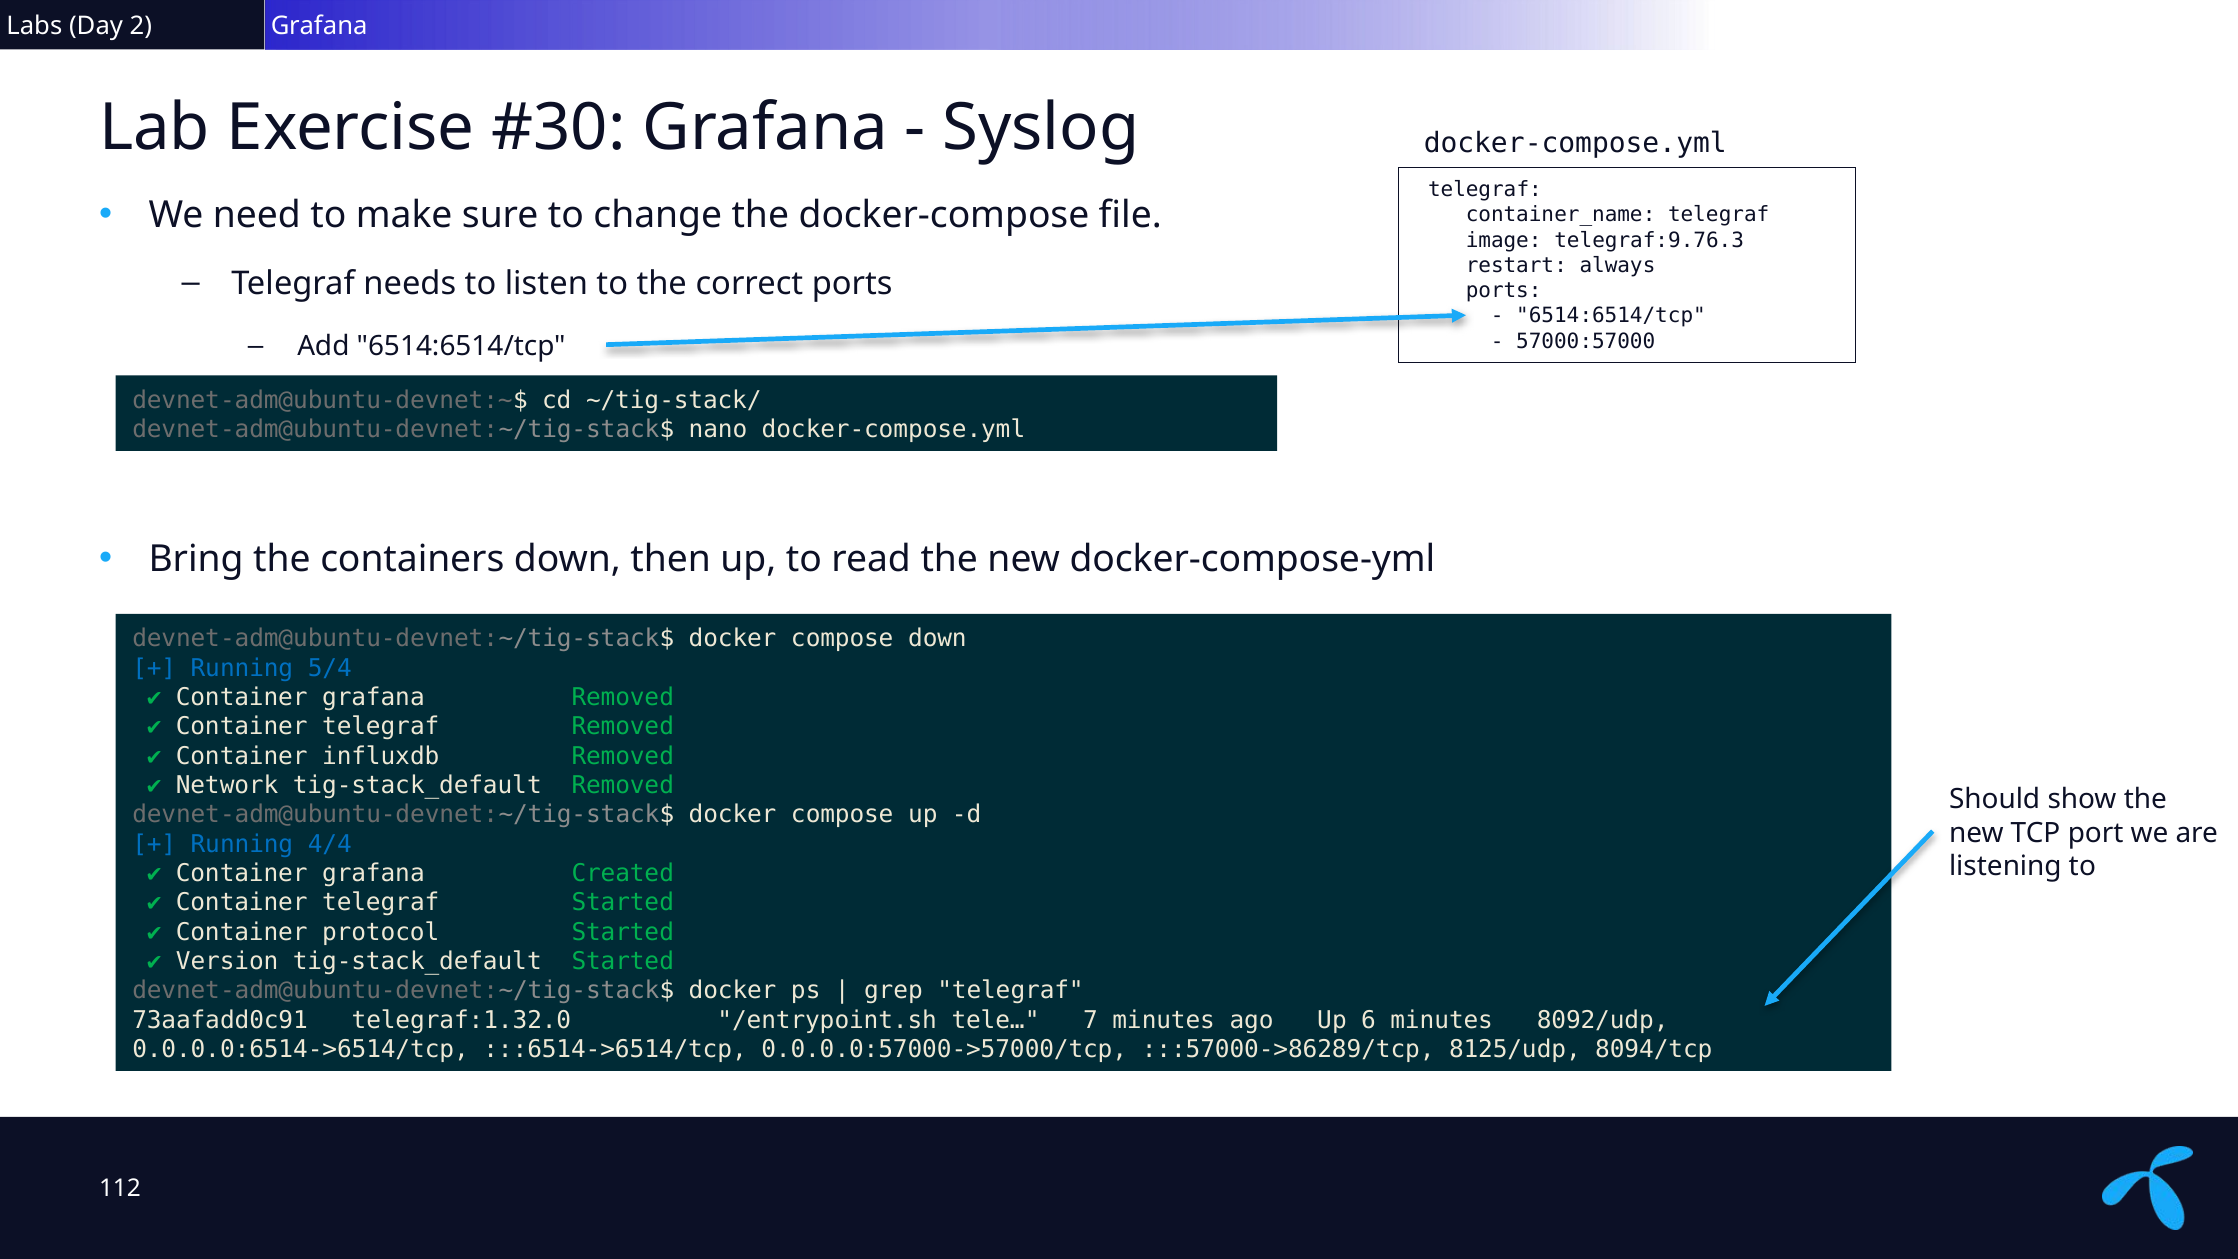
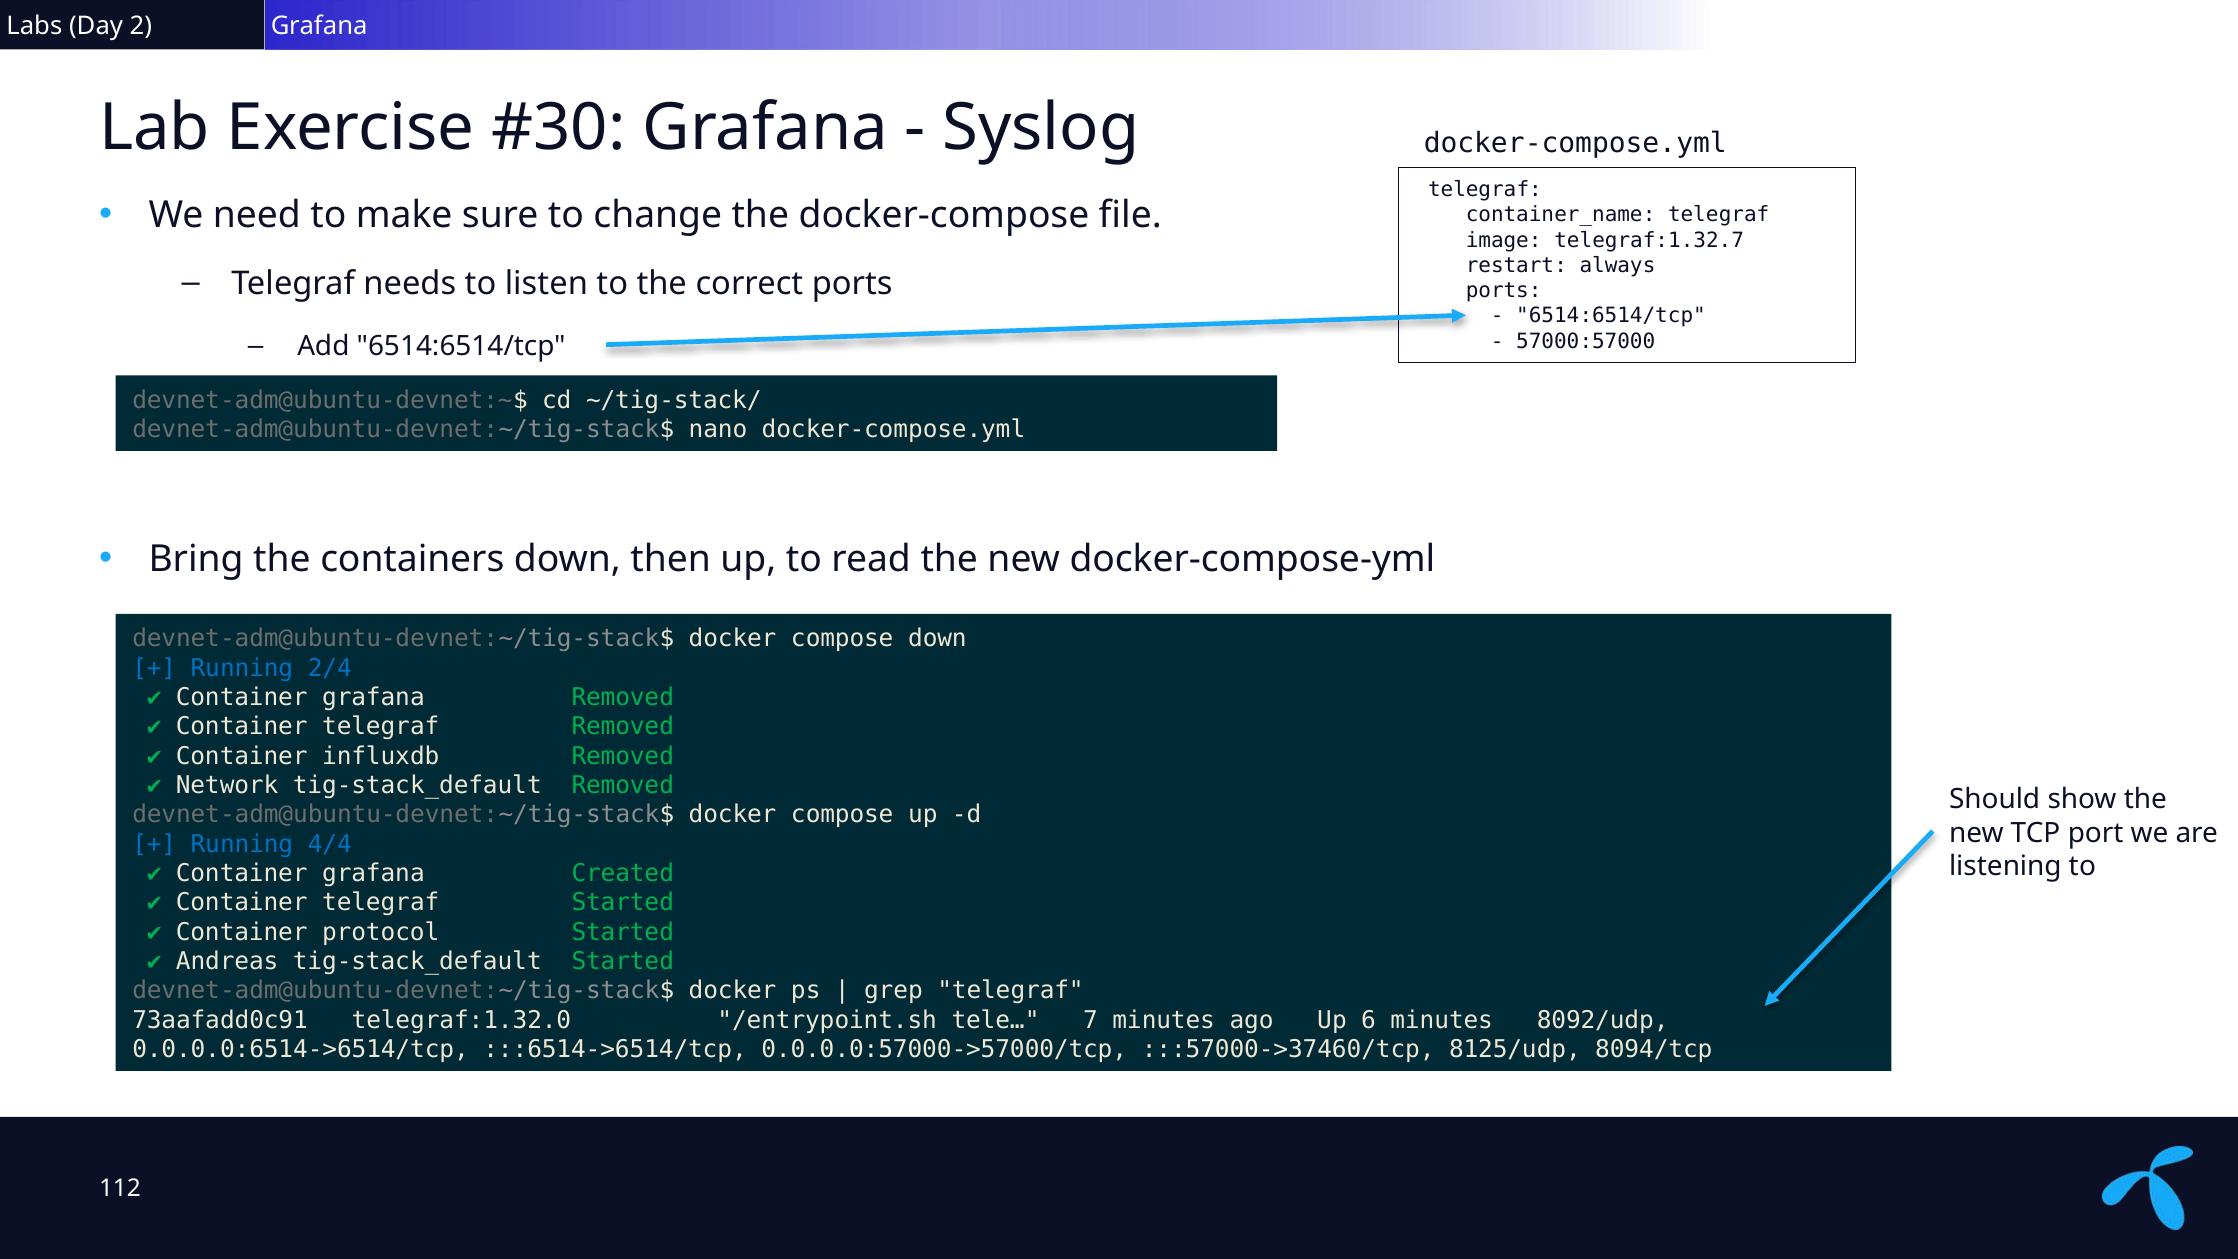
telegraf:9.76.3: telegraf:9.76.3 -> telegraf:1.32.7
5/4: 5/4 -> 2/4
Version: Version -> Andreas
:::57000->86289/tcp: :::57000->86289/tcp -> :::57000->37460/tcp
